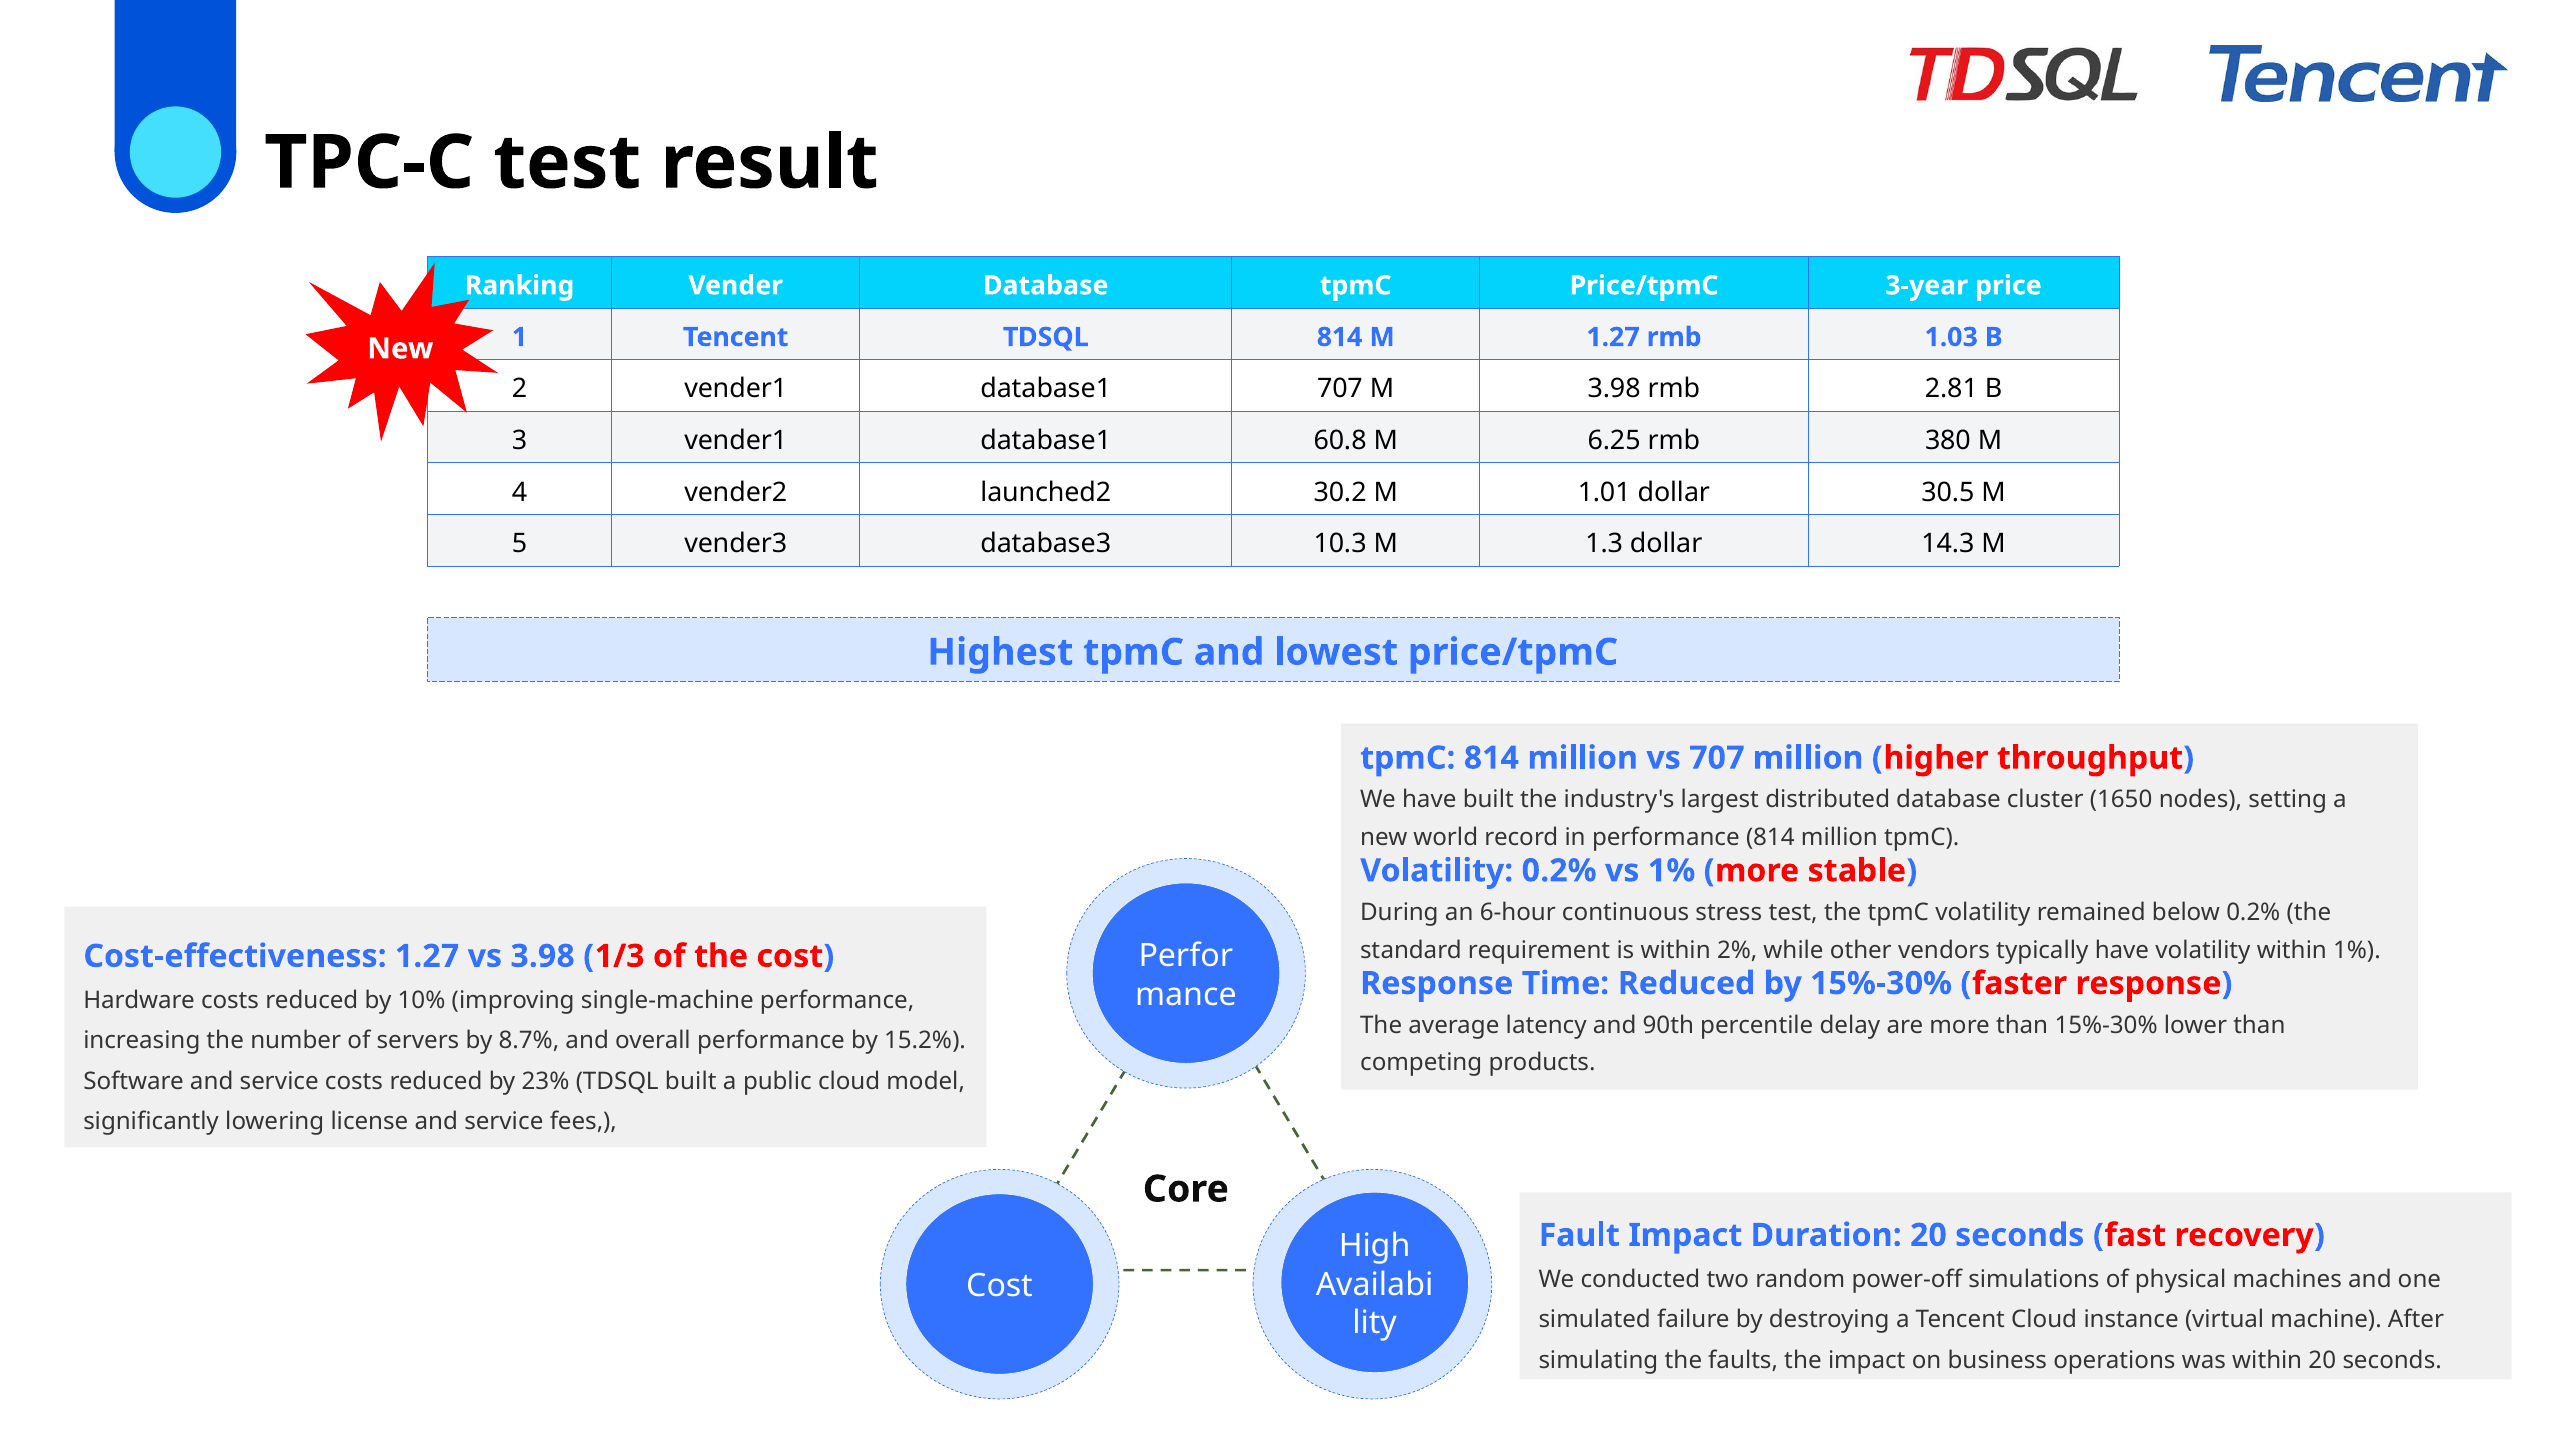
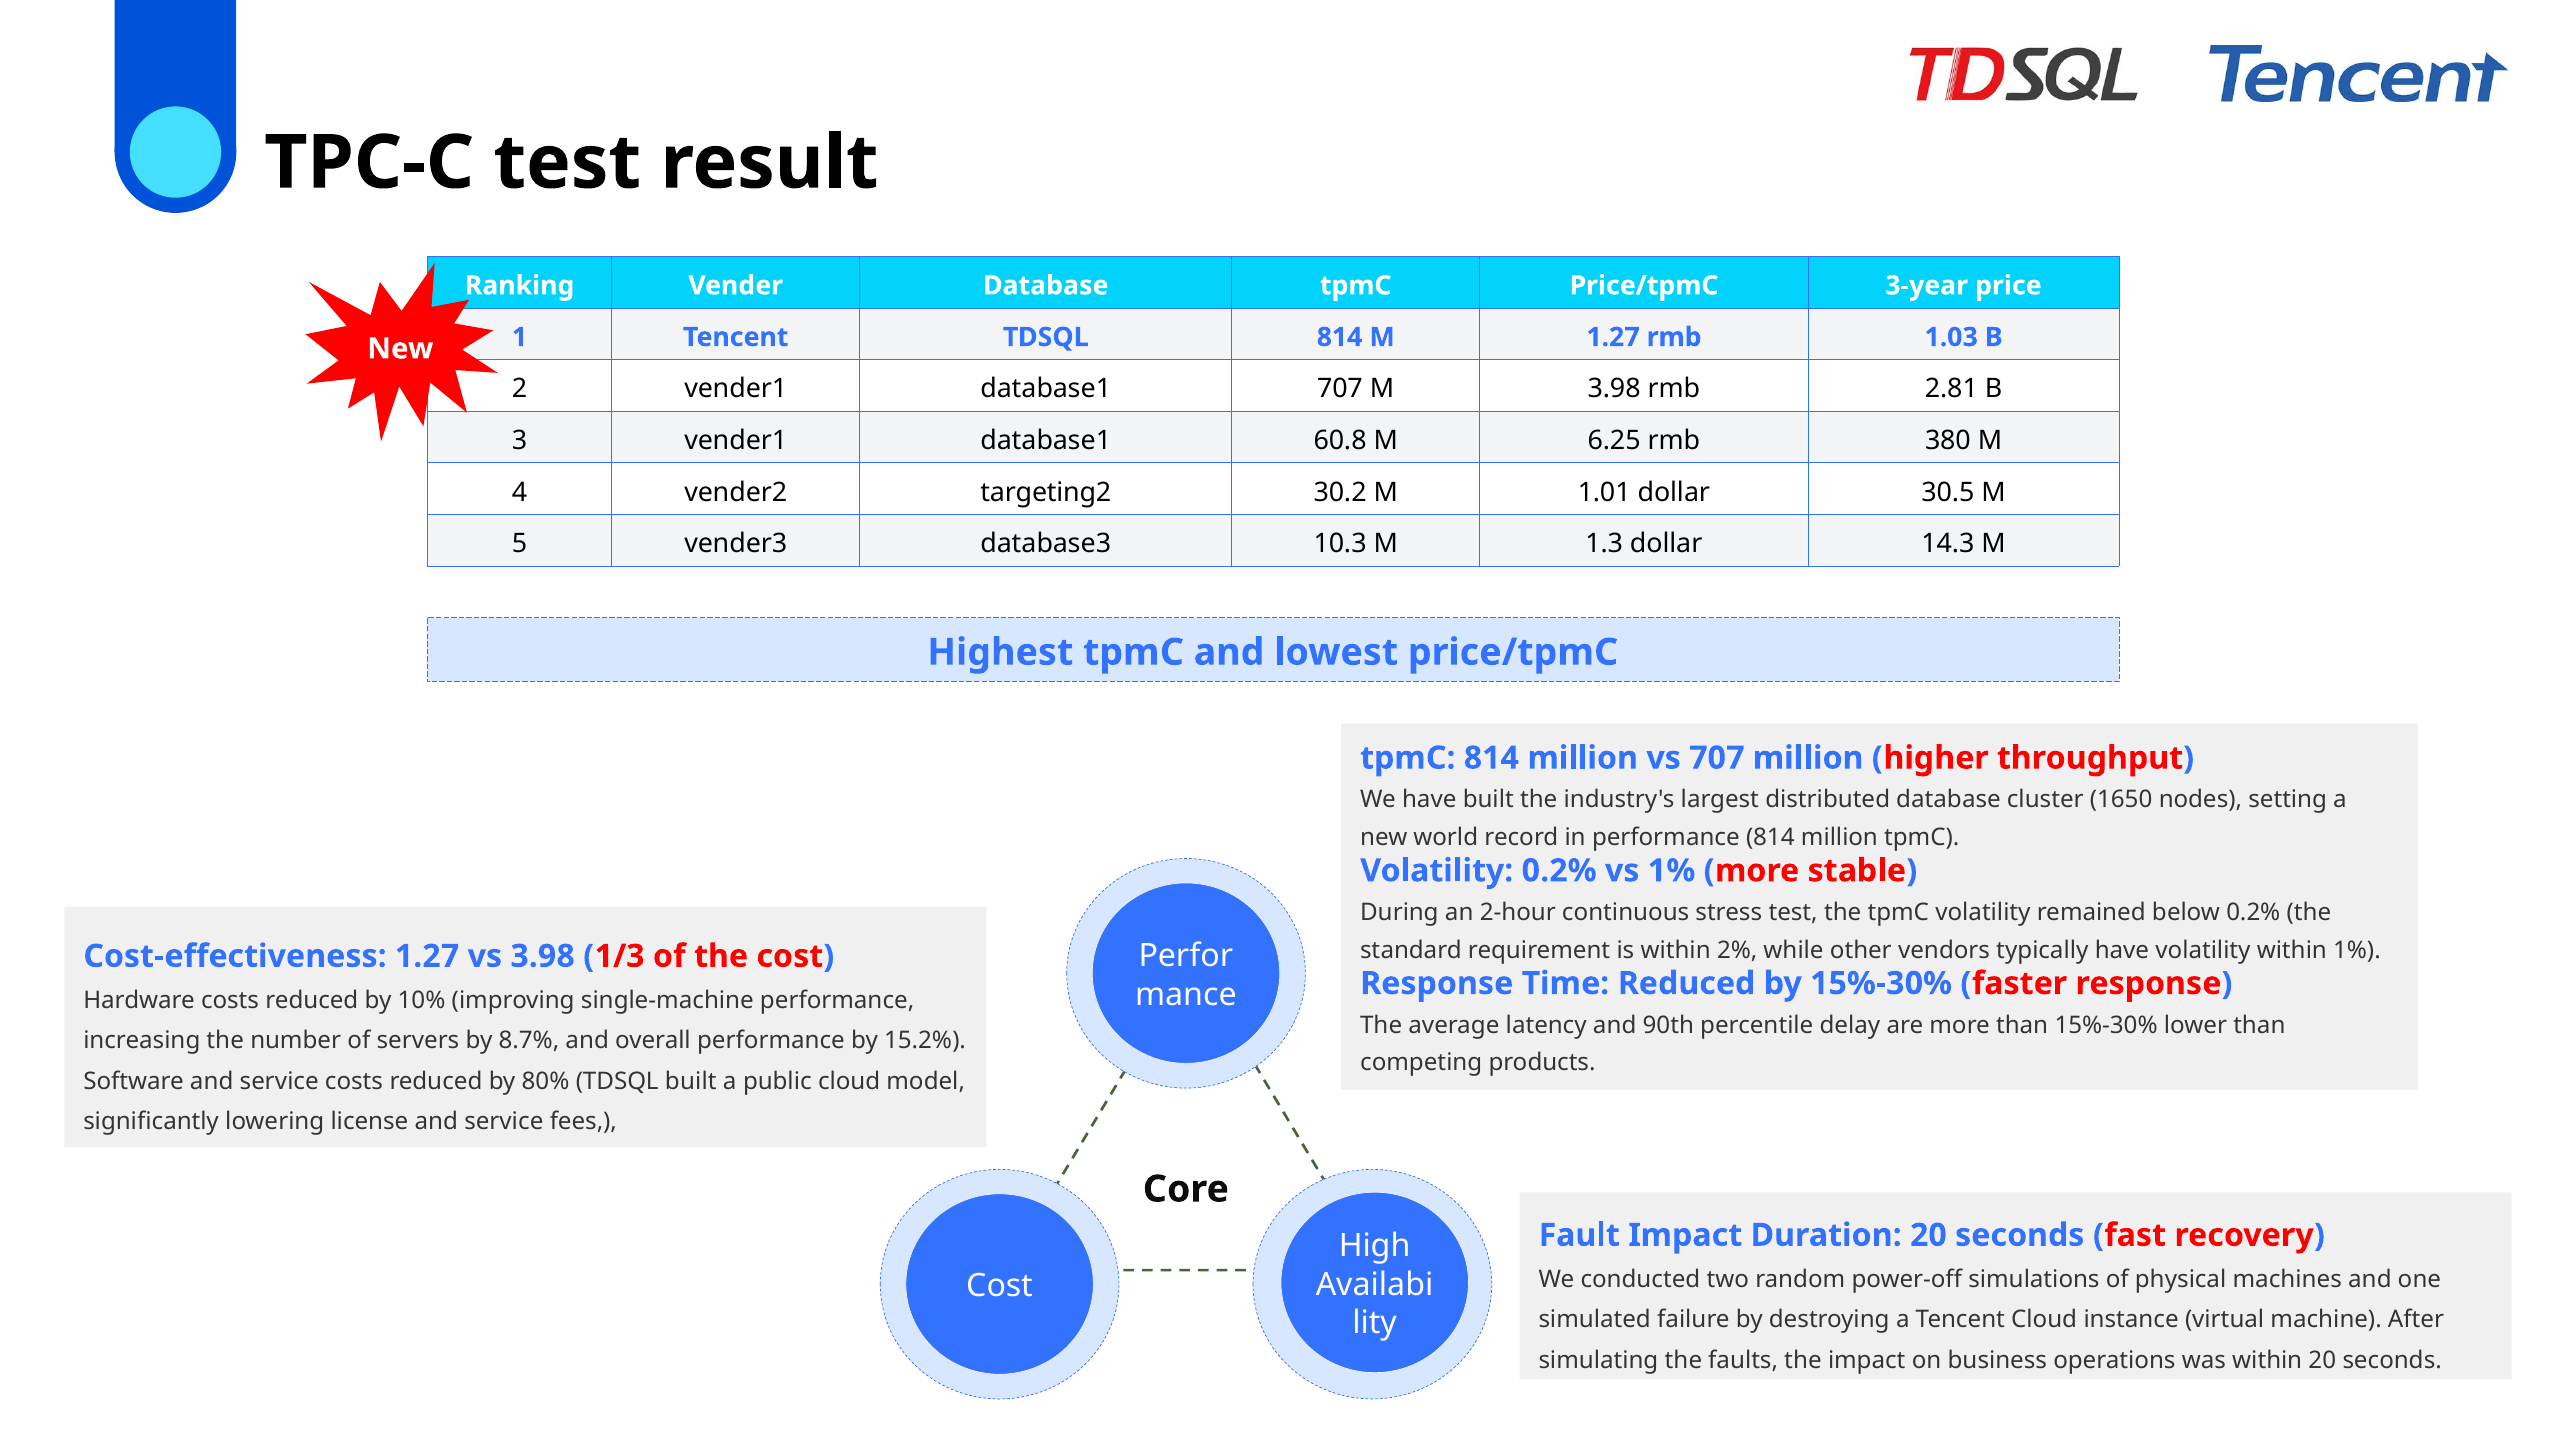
launched2: launched2 -> targeting2
6-hour: 6-hour -> 2-hour
23%: 23% -> 80%
